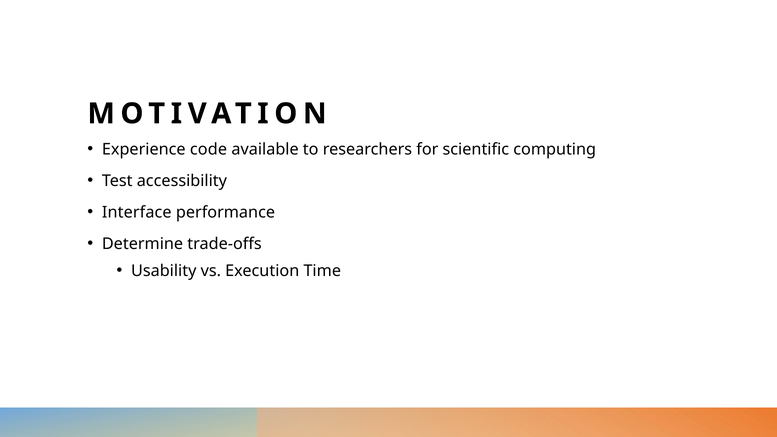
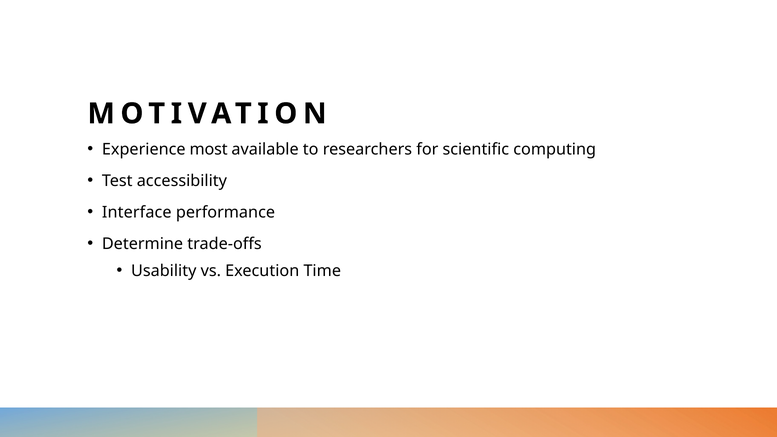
code: code -> most
